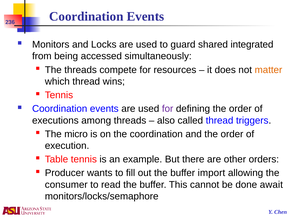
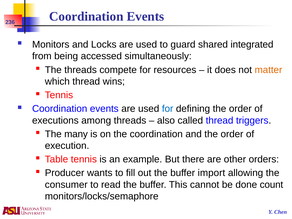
for at (168, 109) colour: purple -> blue
micro: micro -> many
await: await -> count
